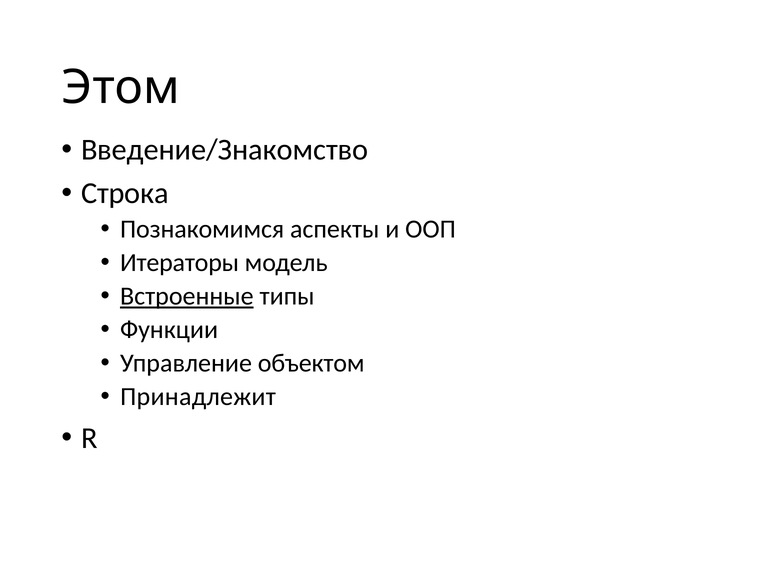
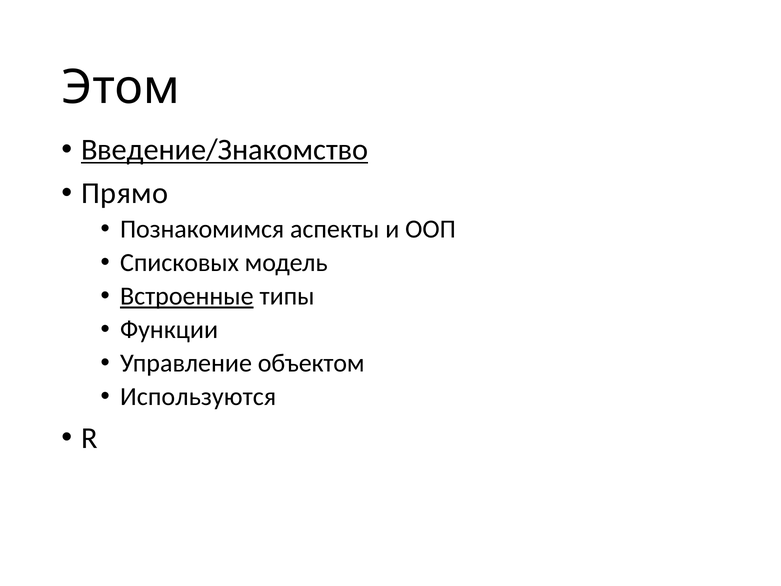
Введение/Знакомство underline: none -> present
Строка: Строка -> Прямо
Итераторы: Итераторы -> Списковых
Принадлежит: Принадлежит -> Используются
